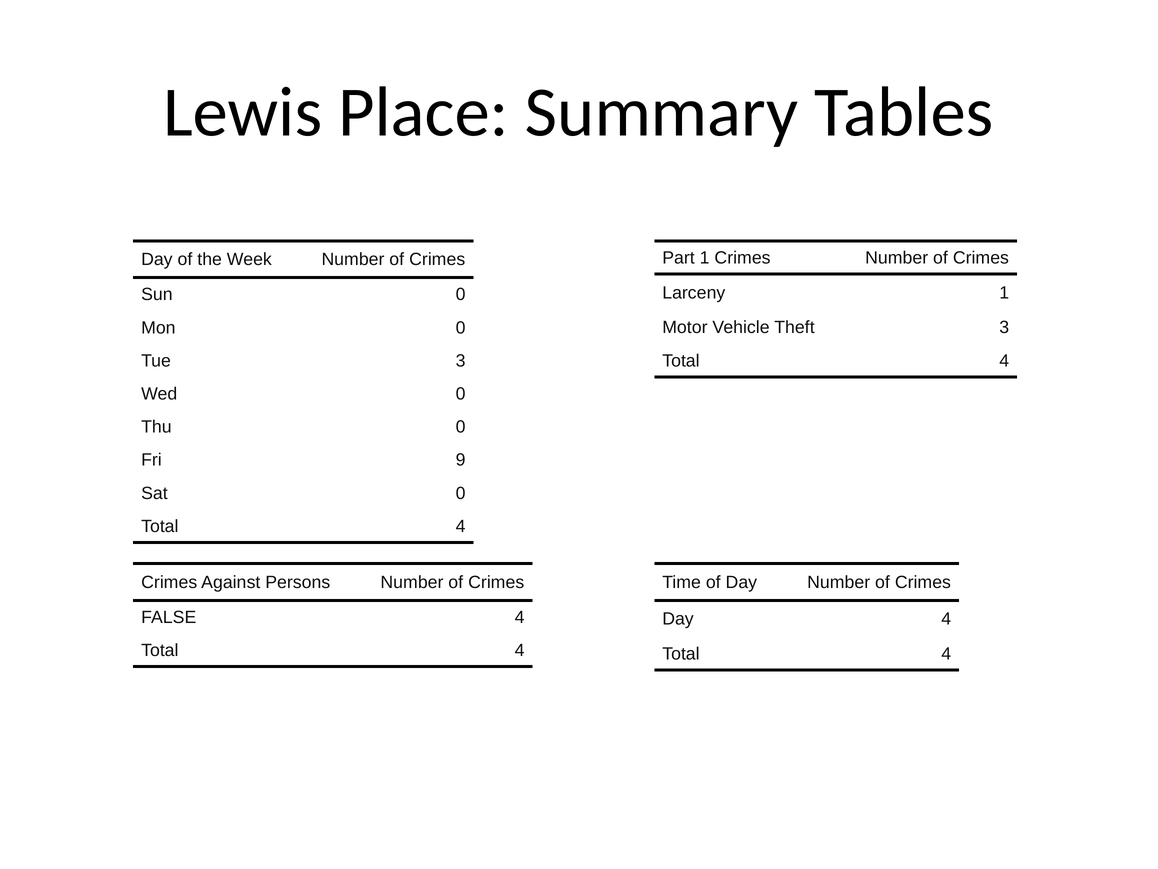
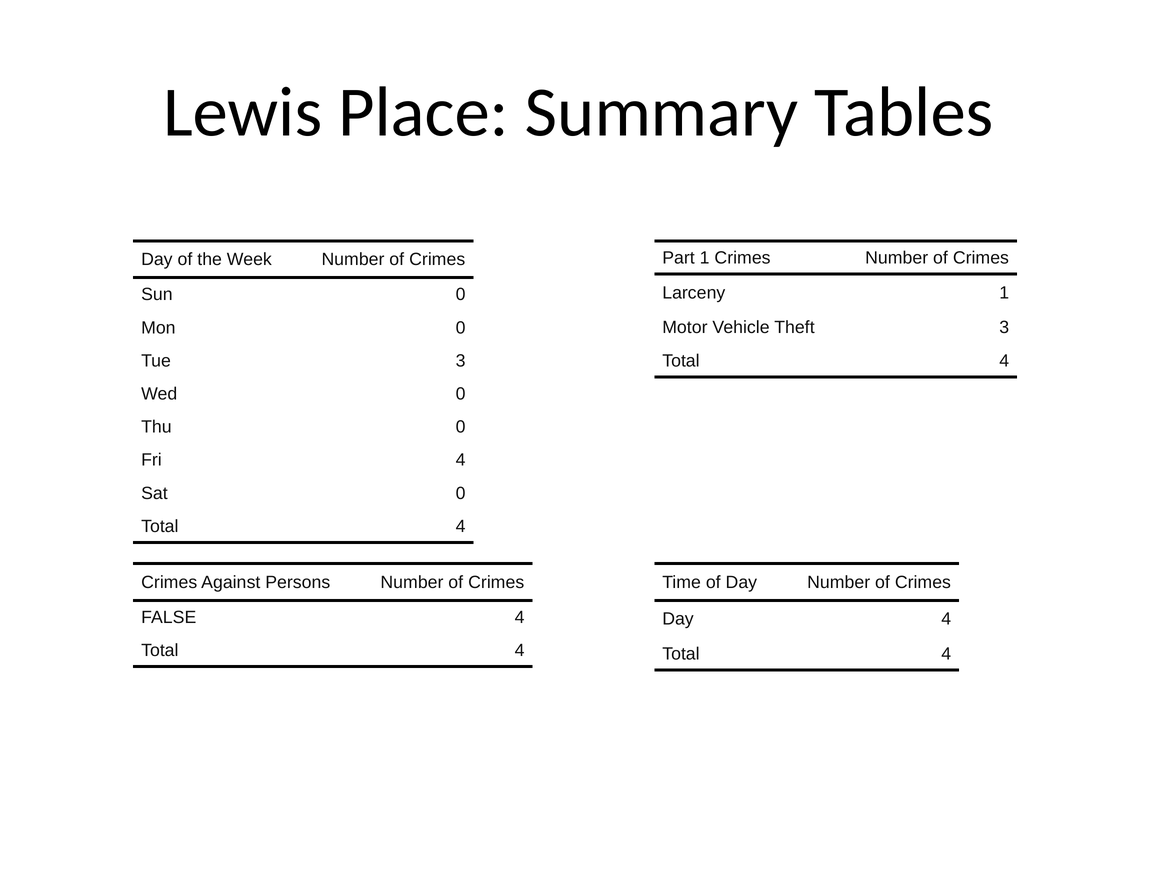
Fri 9: 9 -> 4
